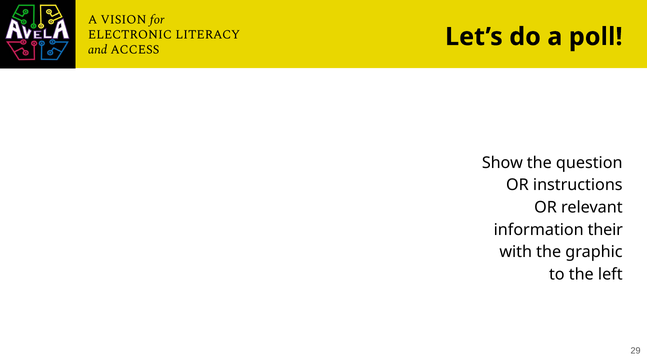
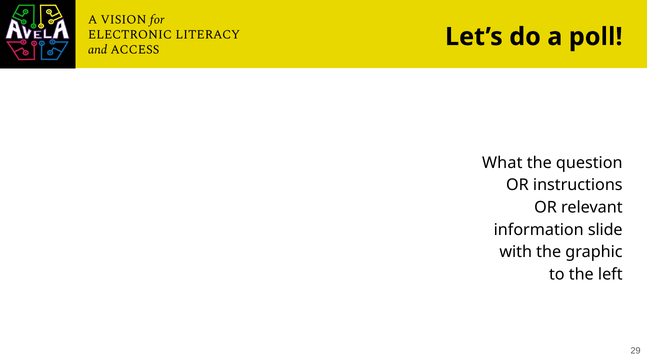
Show: Show -> What
their: their -> slide
